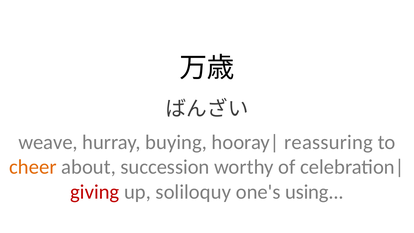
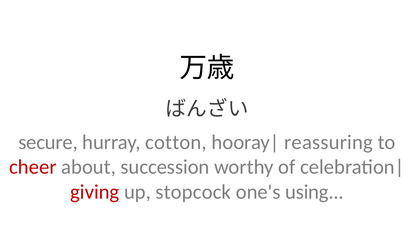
weave: weave -> secure
buying: buying -> cotton
cheer colour: orange -> red
soliloquy: soliloquy -> stopcock
